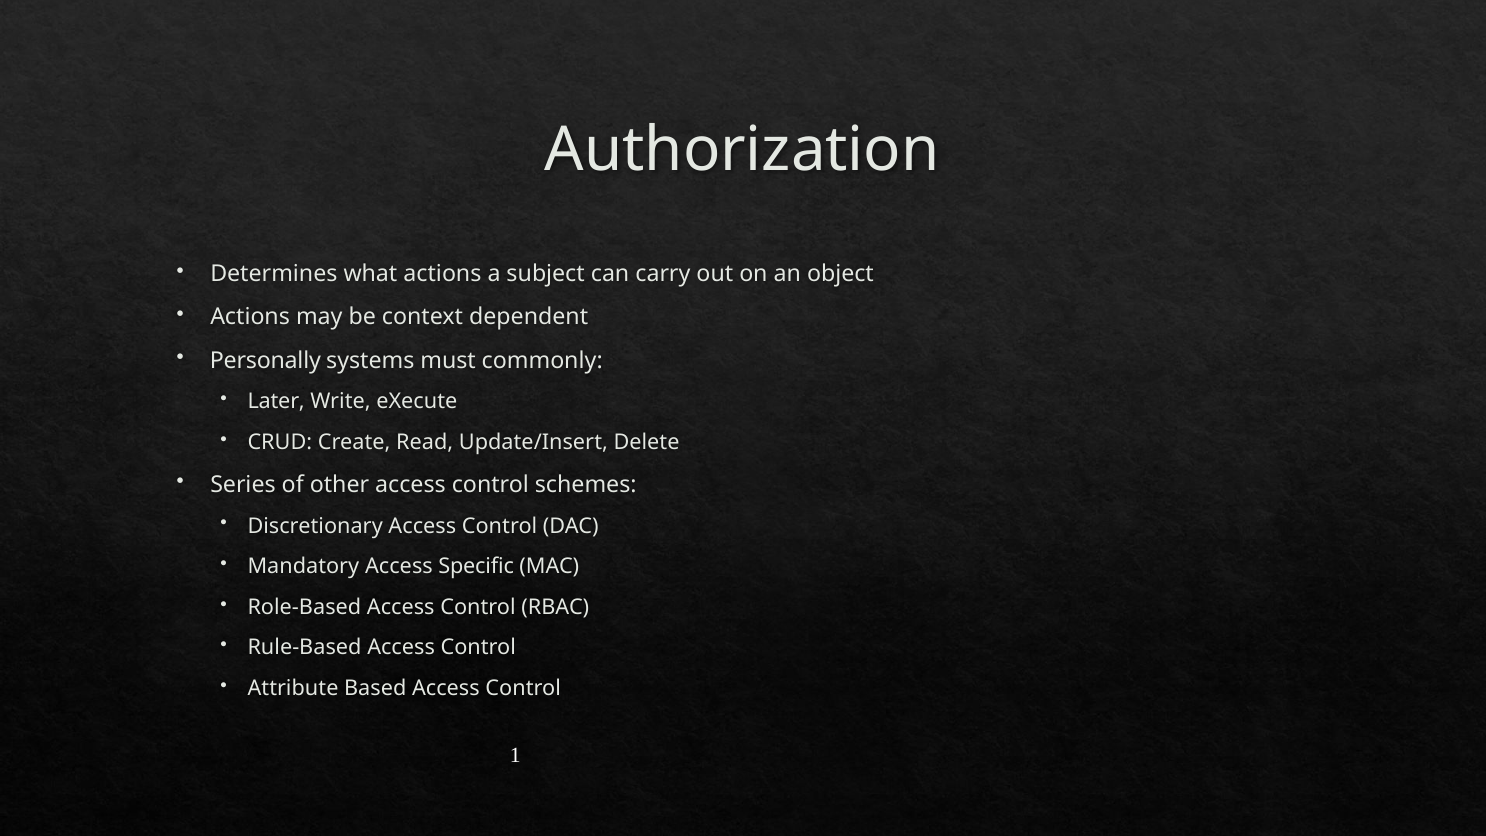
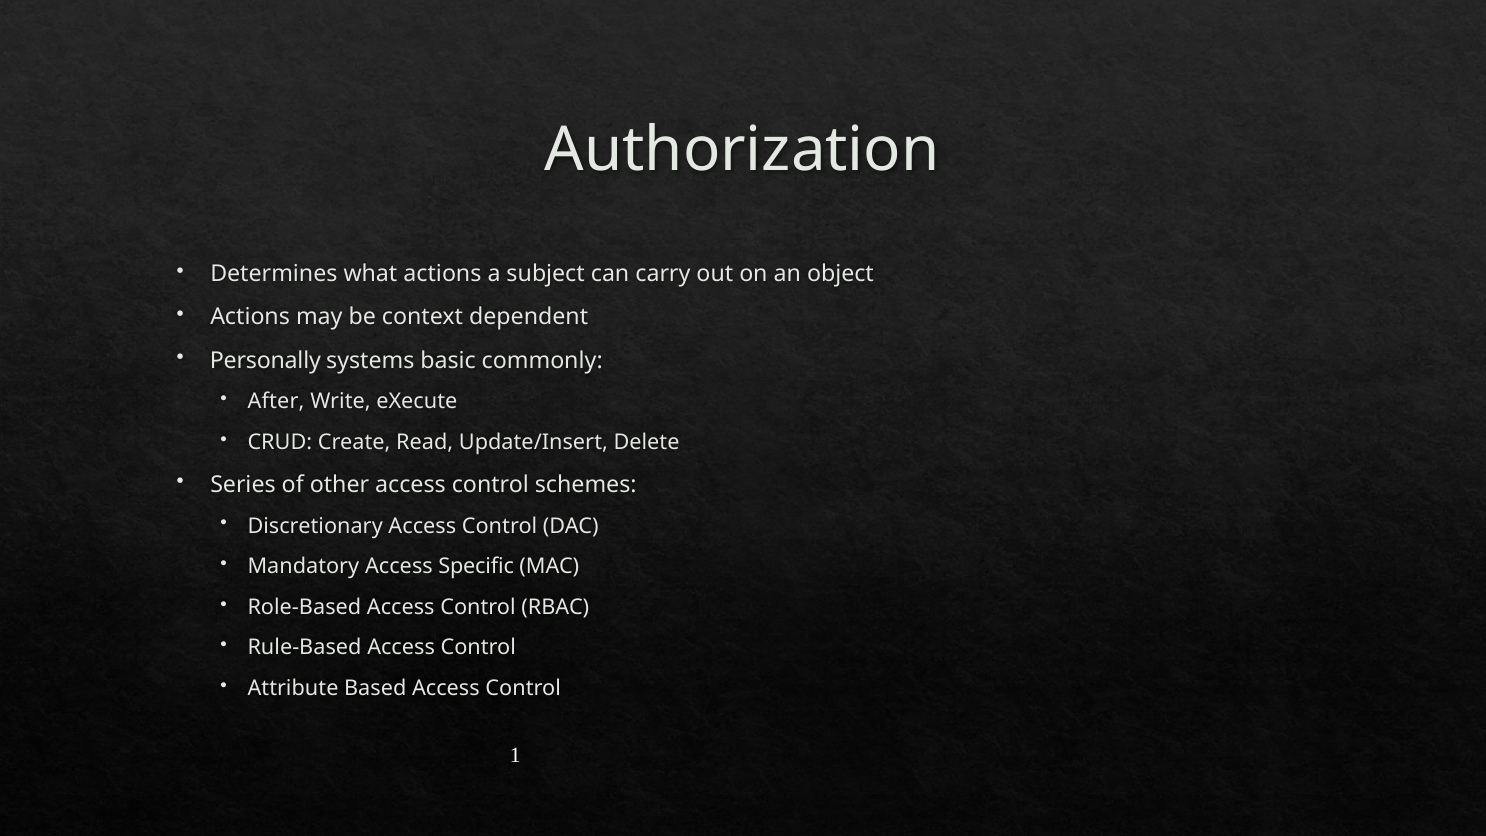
must: must -> basic
Later: Later -> After
